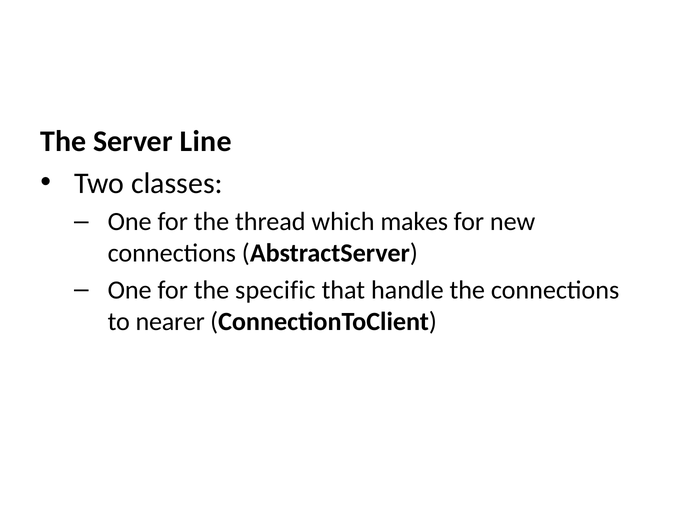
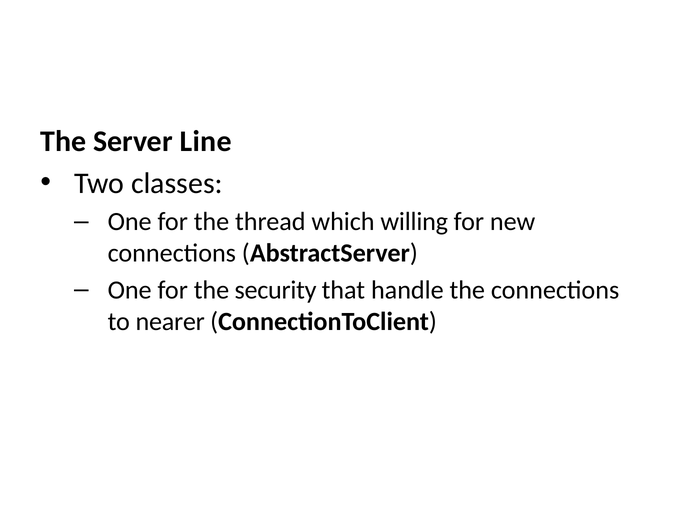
makes: makes -> willing
specific: specific -> security
